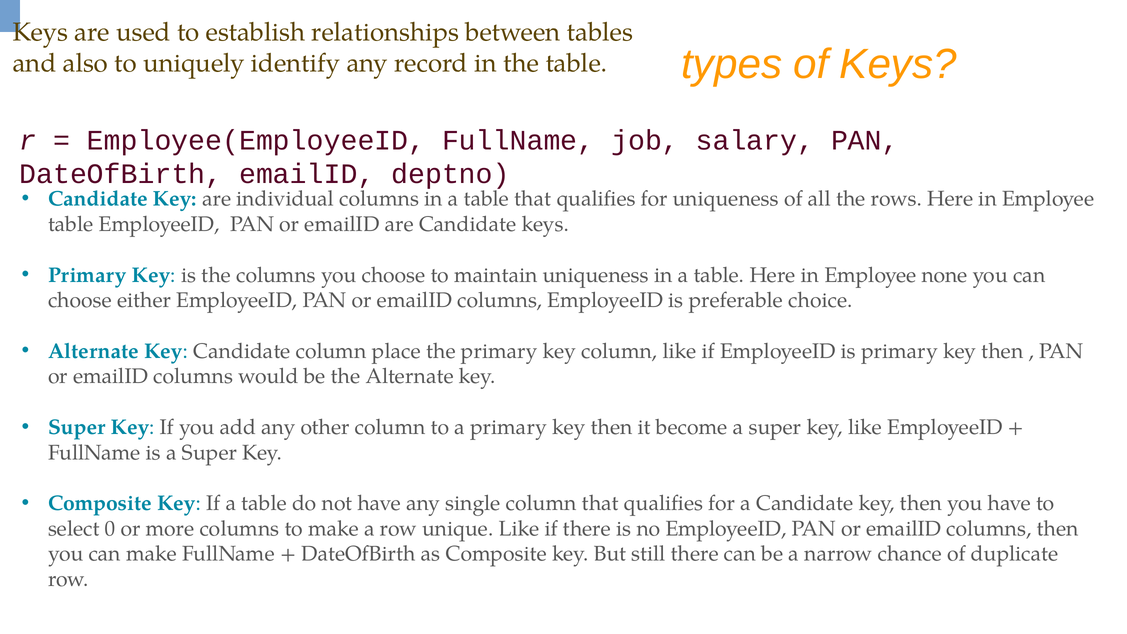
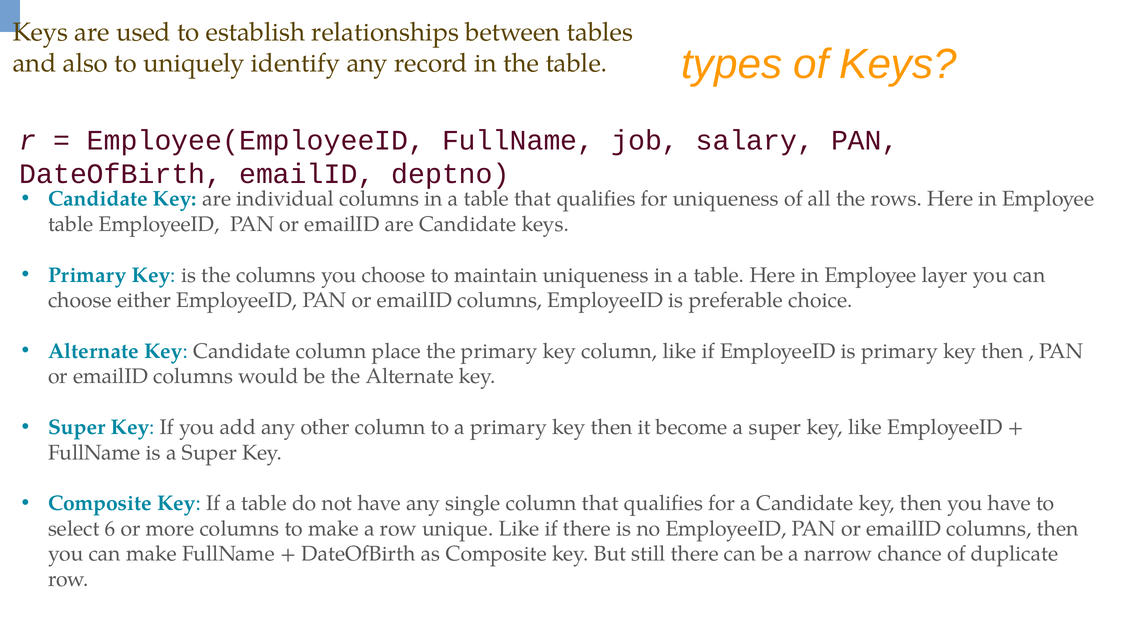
none: none -> layer
0: 0 -> 6
